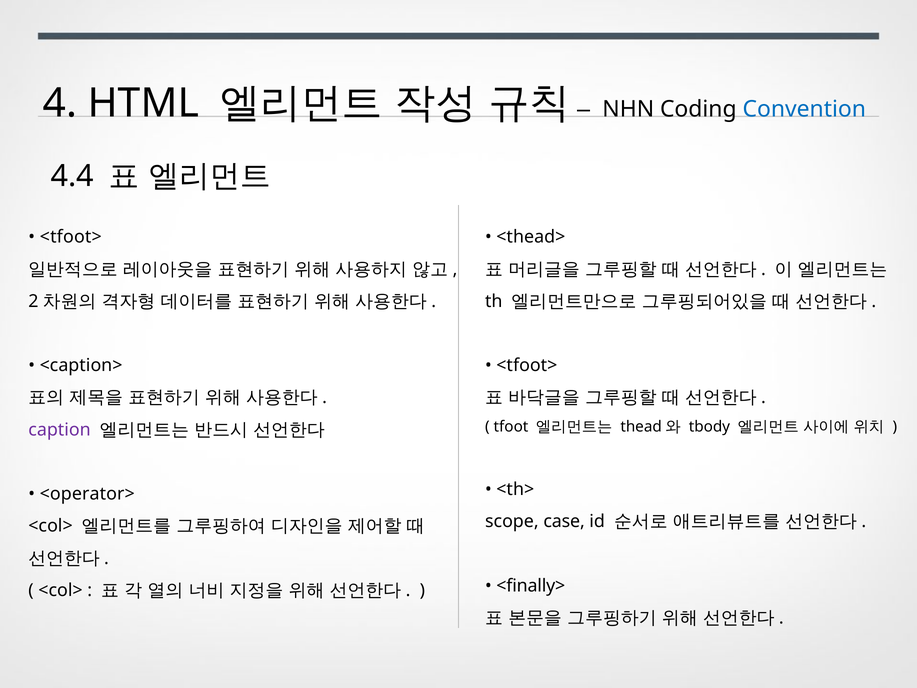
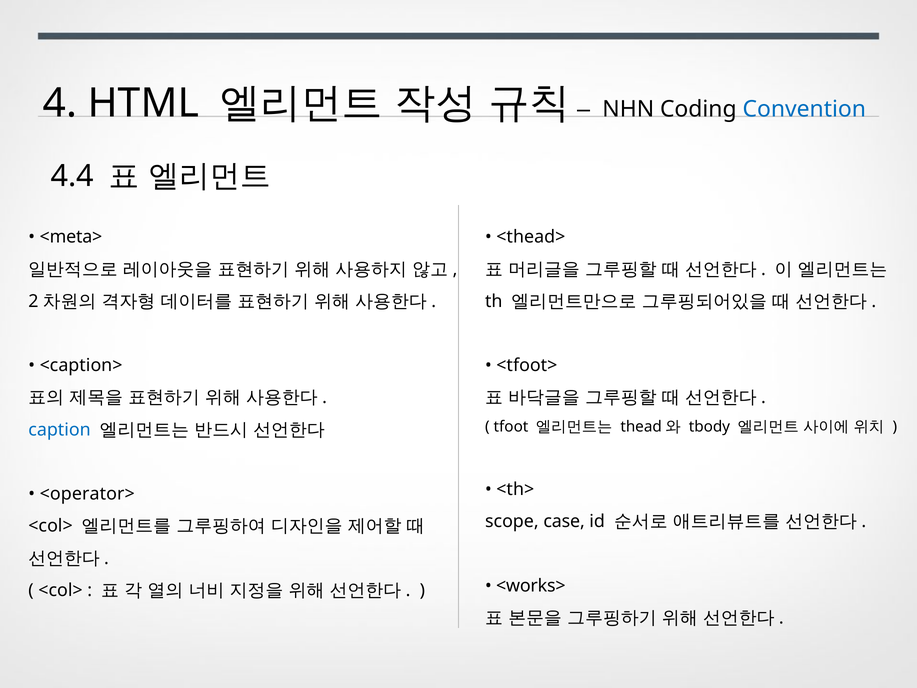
<tfoot> at (71, 237): <tfoot> -> <meta>
caption colour: purple -> blue
<finally>: <finally> -> <works>
